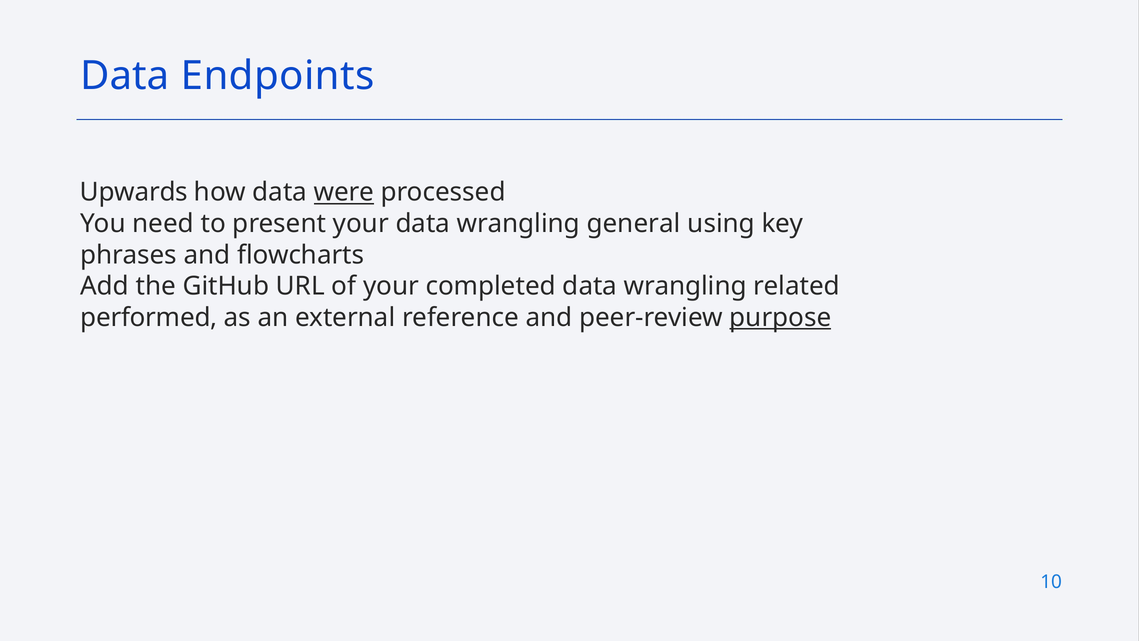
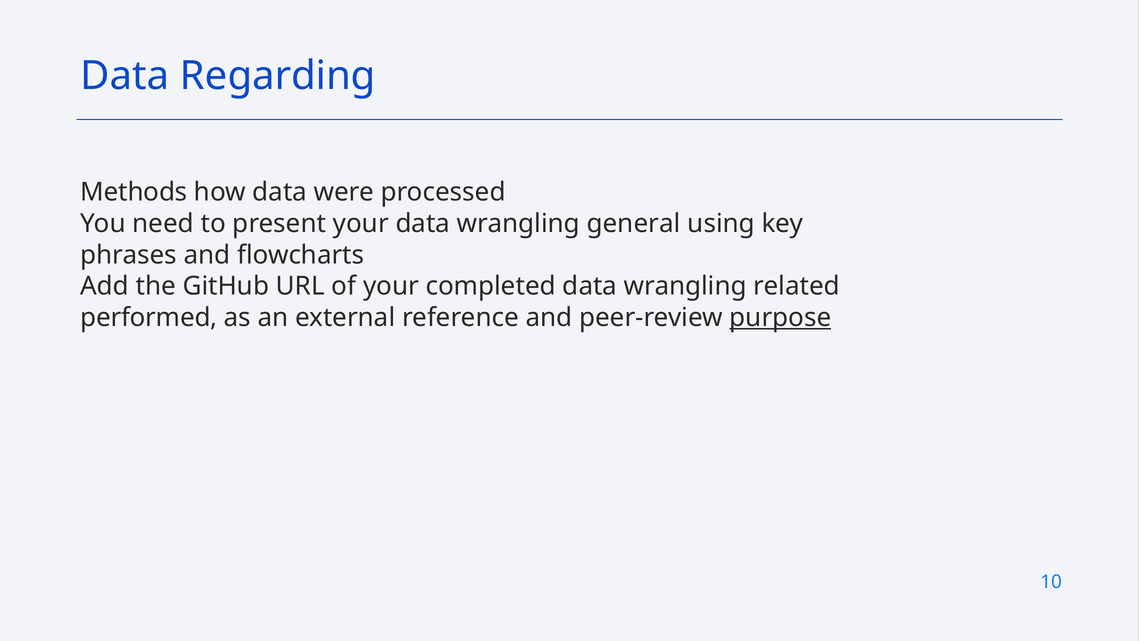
Endpoints: Endpoints -> Regarding
Upwards: Upwards -> Methods
were underline: present -> none
